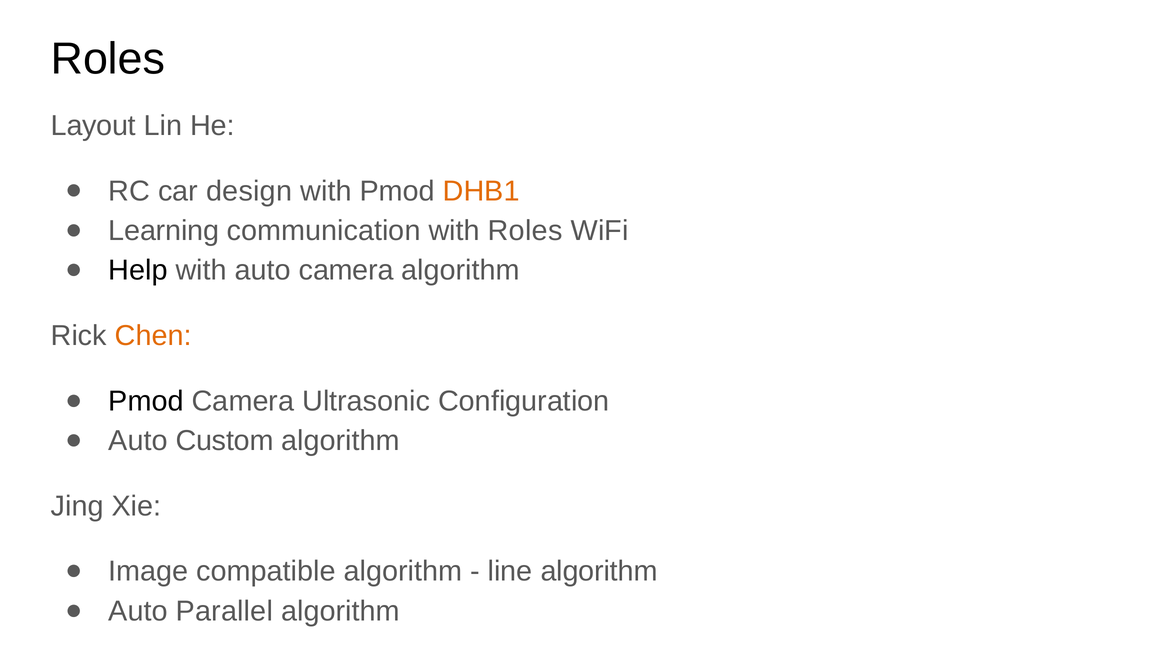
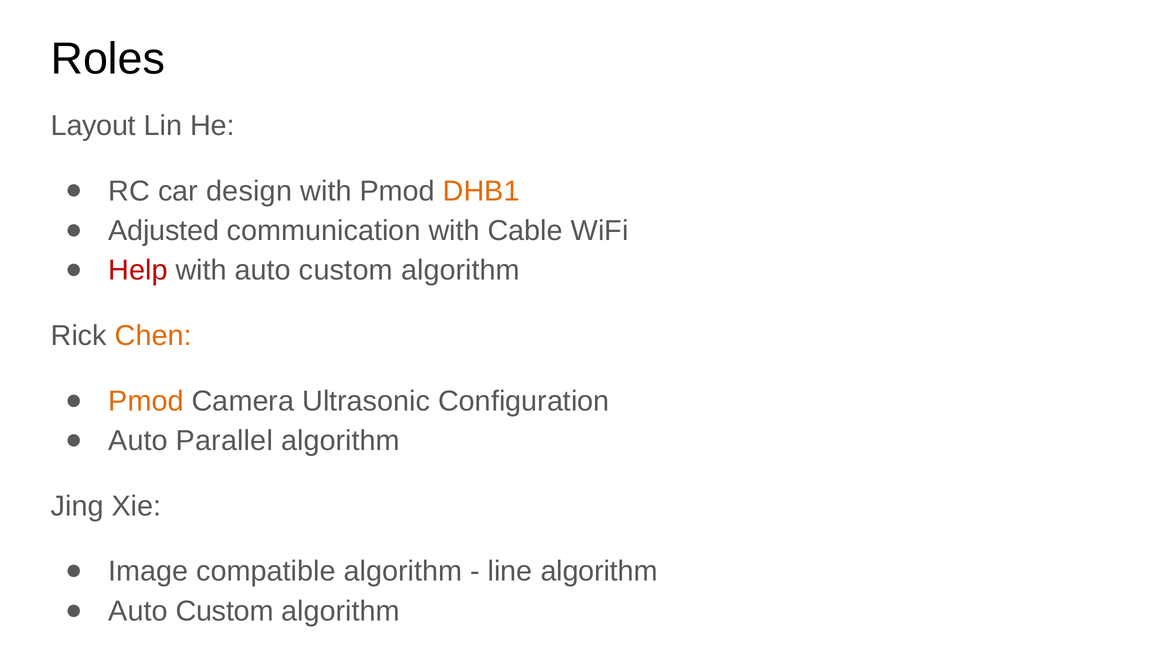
Learning: Learning -> Adjusted
with Roles: Roles -> Cable
Help colour: black -> red
with auto camera: camera -> custom
Pmod at (146, 401) colour: black -> orange
Custom: Custom -> Parallel
Parallel at (224, 612): Parallel -> Custom
